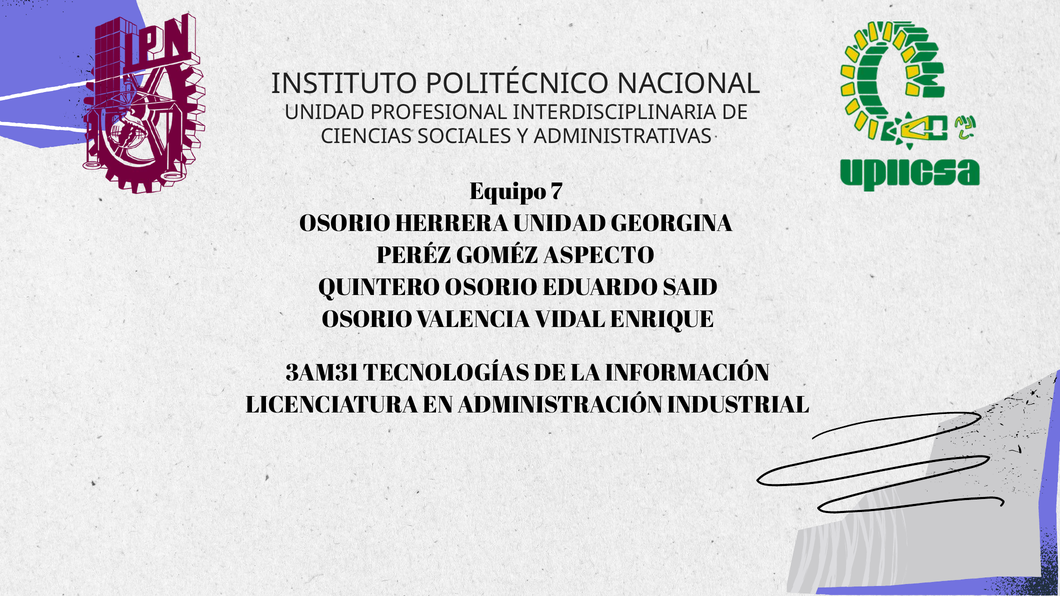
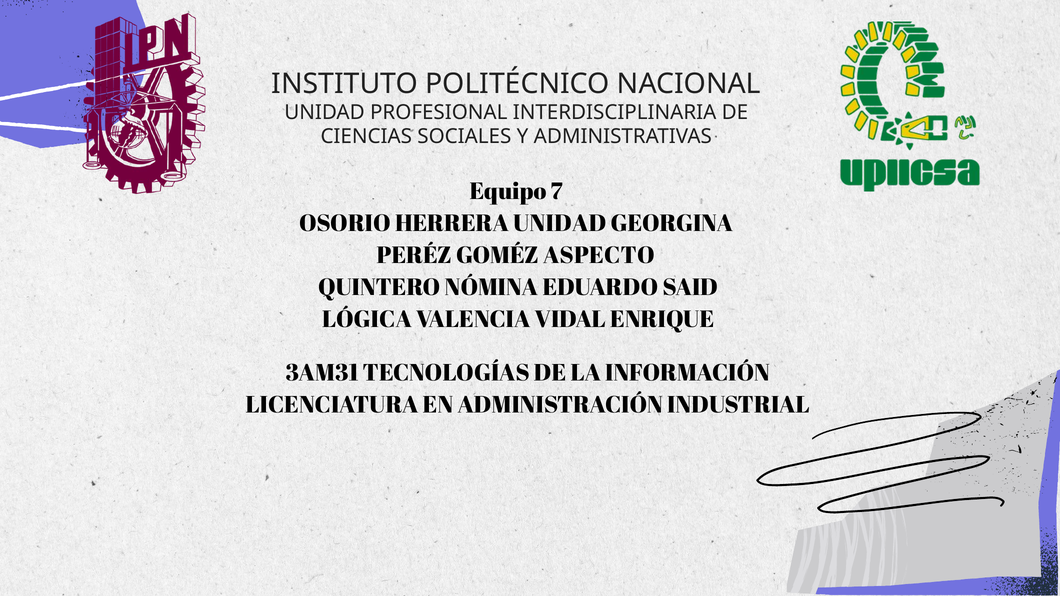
QUINTERO OSORIO: OSORIO -> NÓMINA
OSORIO at (367, 319): OSORIO -> LÓGICA
